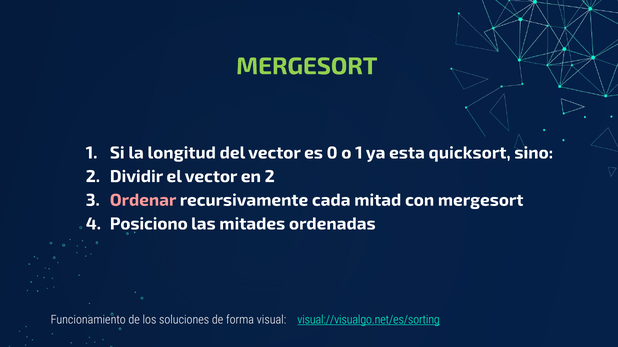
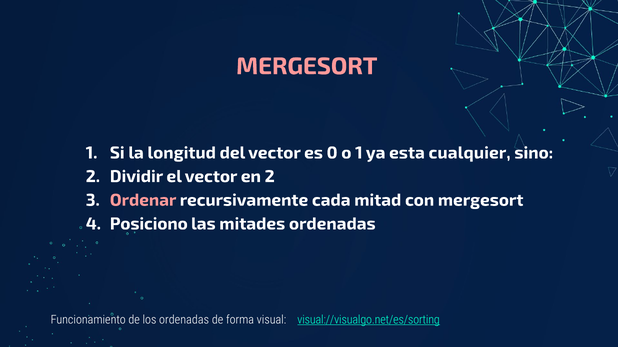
MERGESORT at (307, 66) colour: light green -> pink
quicksort: quicksort -> cualquier
los soluciones: soluciones -> ordenadas
